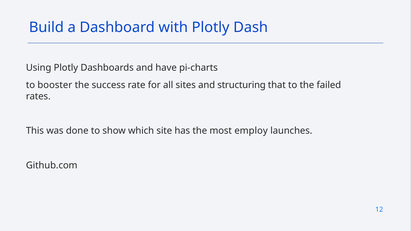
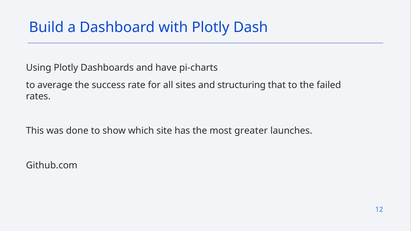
booster: booster -> average
employ: employ -> greater
